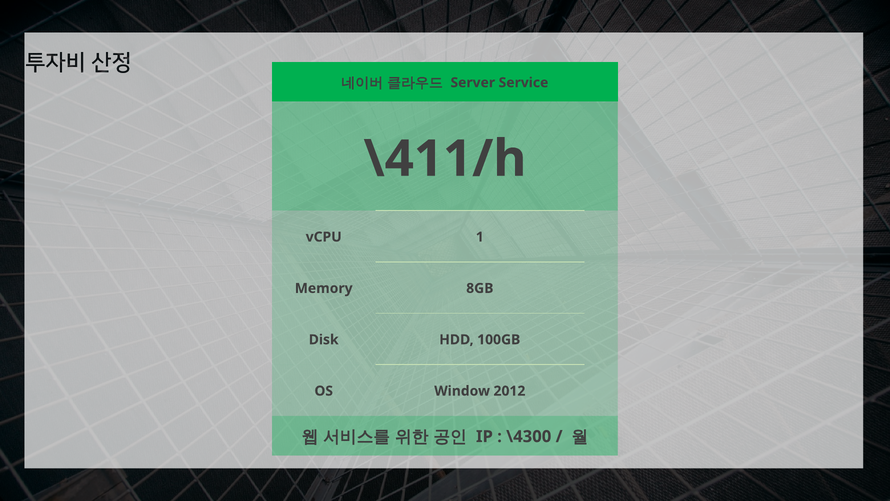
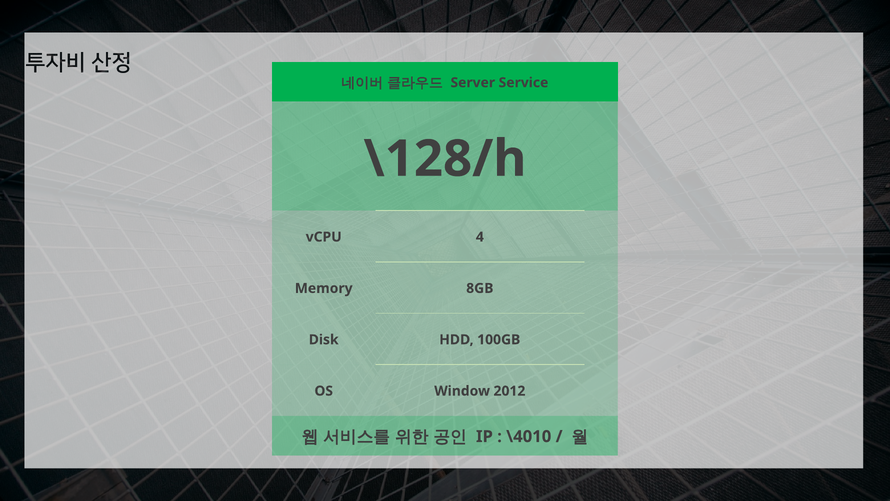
\411/h: \411/h -> \128/h
1: 1 -> 4
\4300: \4300 -> \4010
